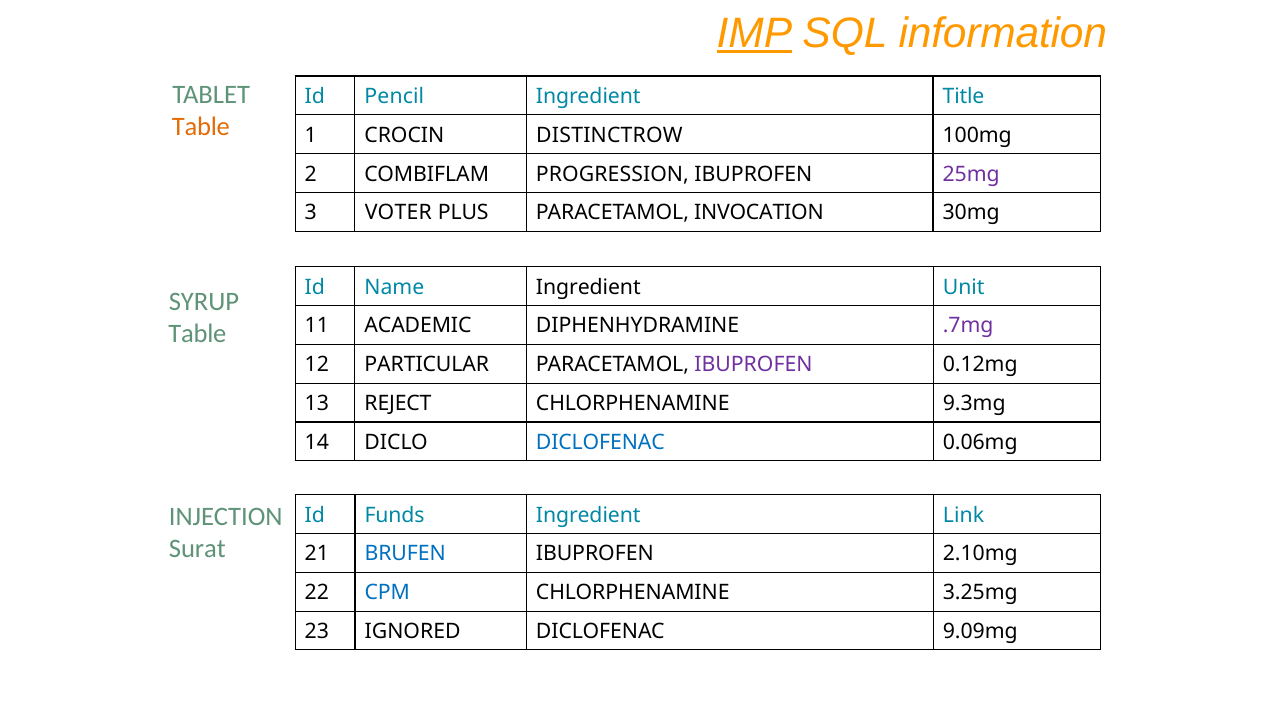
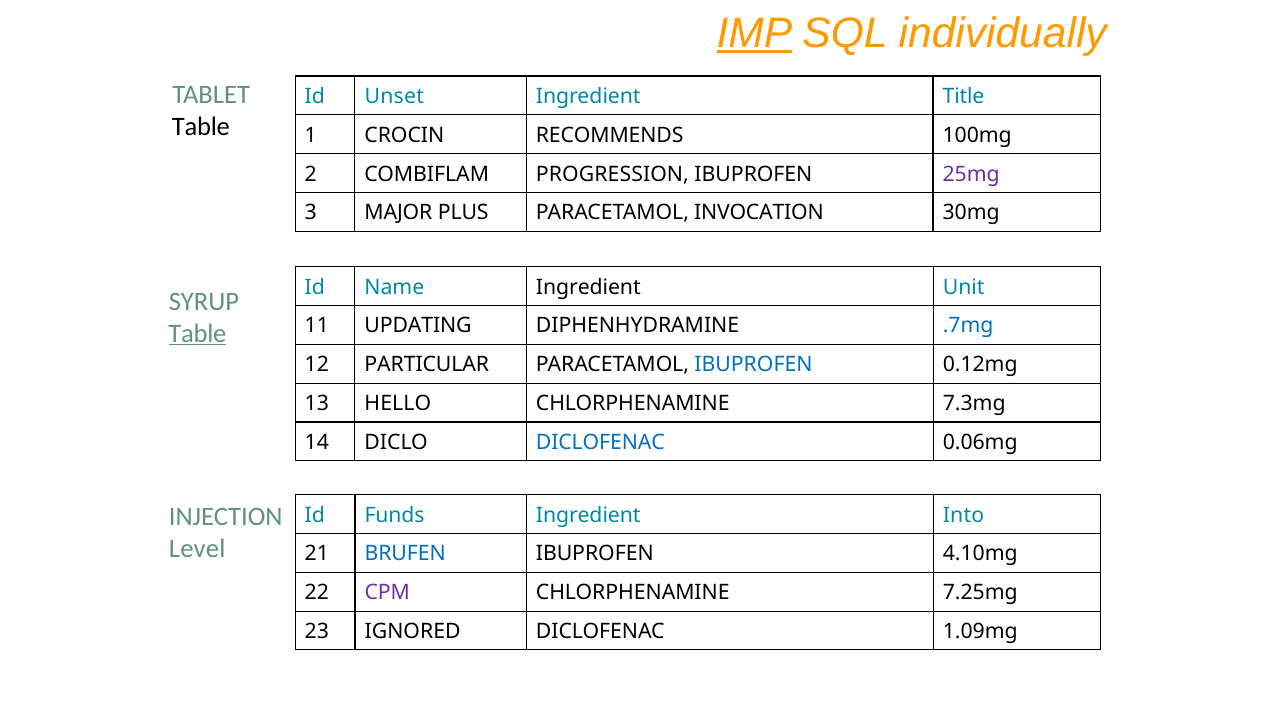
information: information -> individually
Pencil: Pencil -> Unset
Table at (201, 126) colour: orange -> black
DISTINCTROW: DISTINCTROW -> RECOMMENDS
VOTER: VOTER -> MAJOR
ACADEMIC: ACADEMIC -> UPDATING
.7mg colour: purple -> blue
Table at (197, 333) underline: none -> present
IBUPROFEN at (753, 365) colour: purple -> blue
REJECT: REJECT -> HELLO
9.3mg: 9.3mg -> 7.3mg
Link: Link -> Into
Surat: Surat -> Level
2.10mg: 2.10mg -> 4.10mg
CPM colour: blue -> purple
3.25mg: 3.25mg -> 7.25mg
9.09mg: 9.09mg -> 1.09mg
